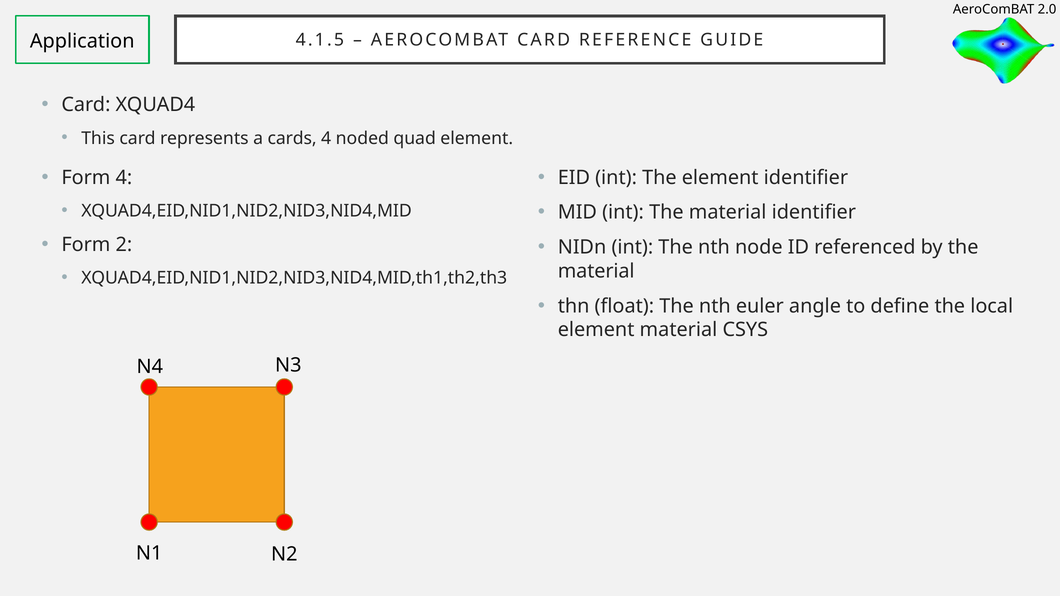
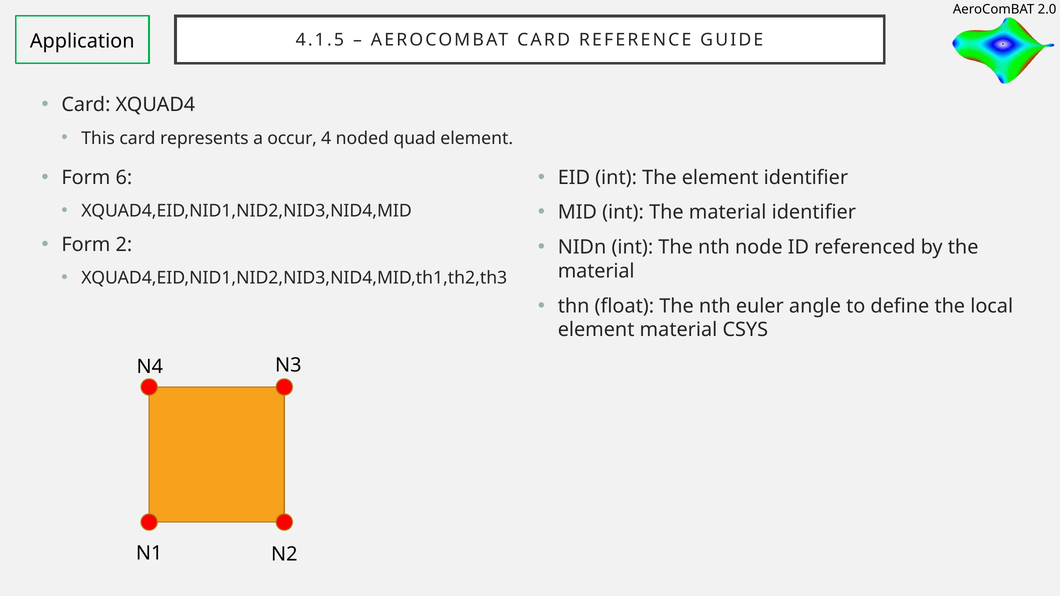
cards: cards -> occur
Form 4: 4 -> 6
